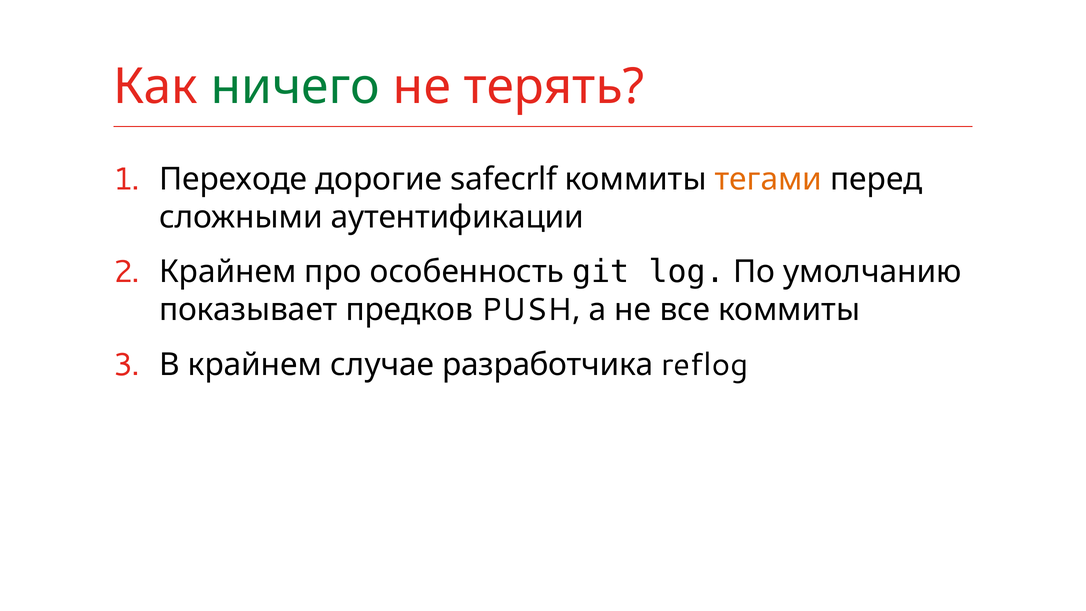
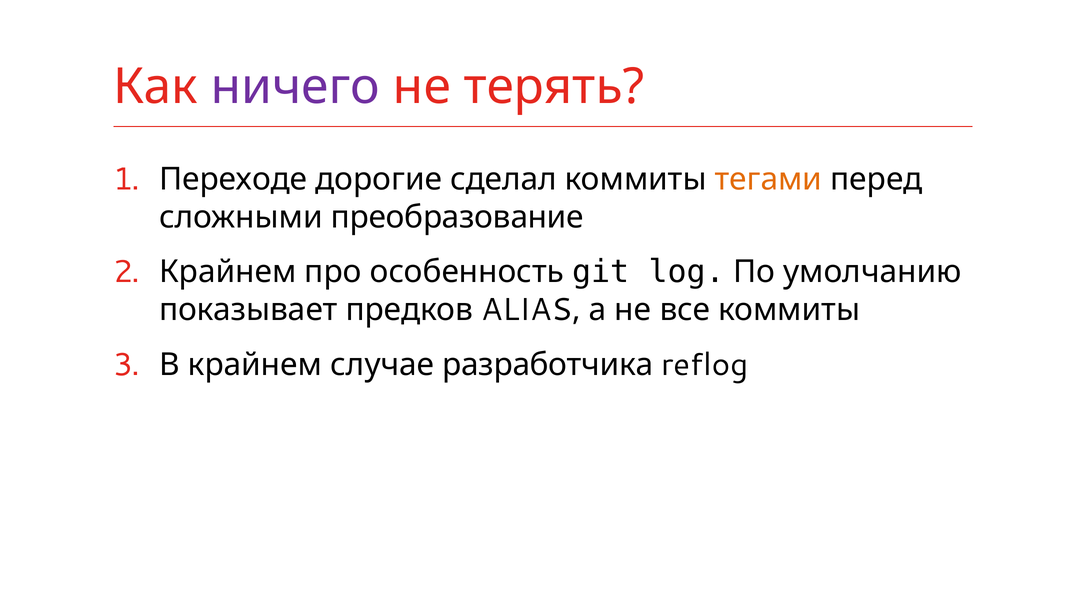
ничего colour: green -> purple
safecrlf: safecrlf -> сделал
аутентификации: аутентификации -> преобразование
PUSH: PUSH -> ALIAS
